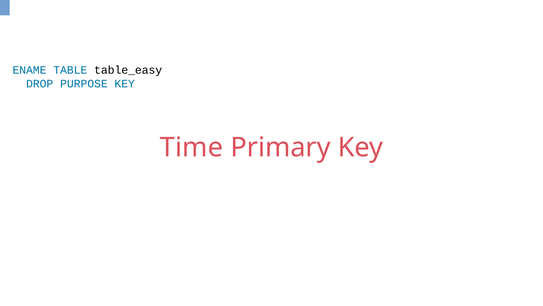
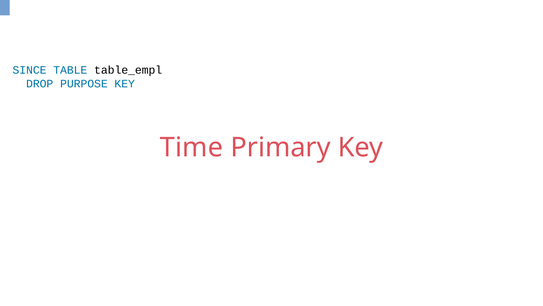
ENAME: ENAME -> SINCE
table_easy: table_easy -> table_empl
